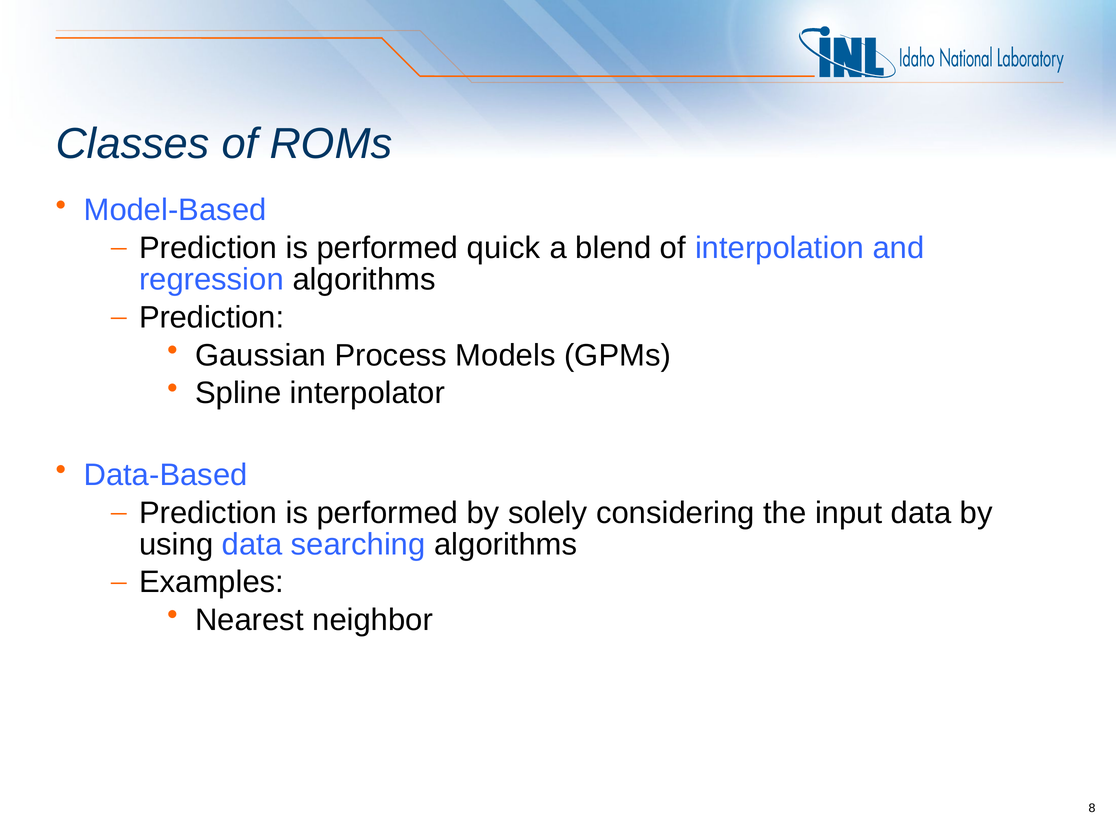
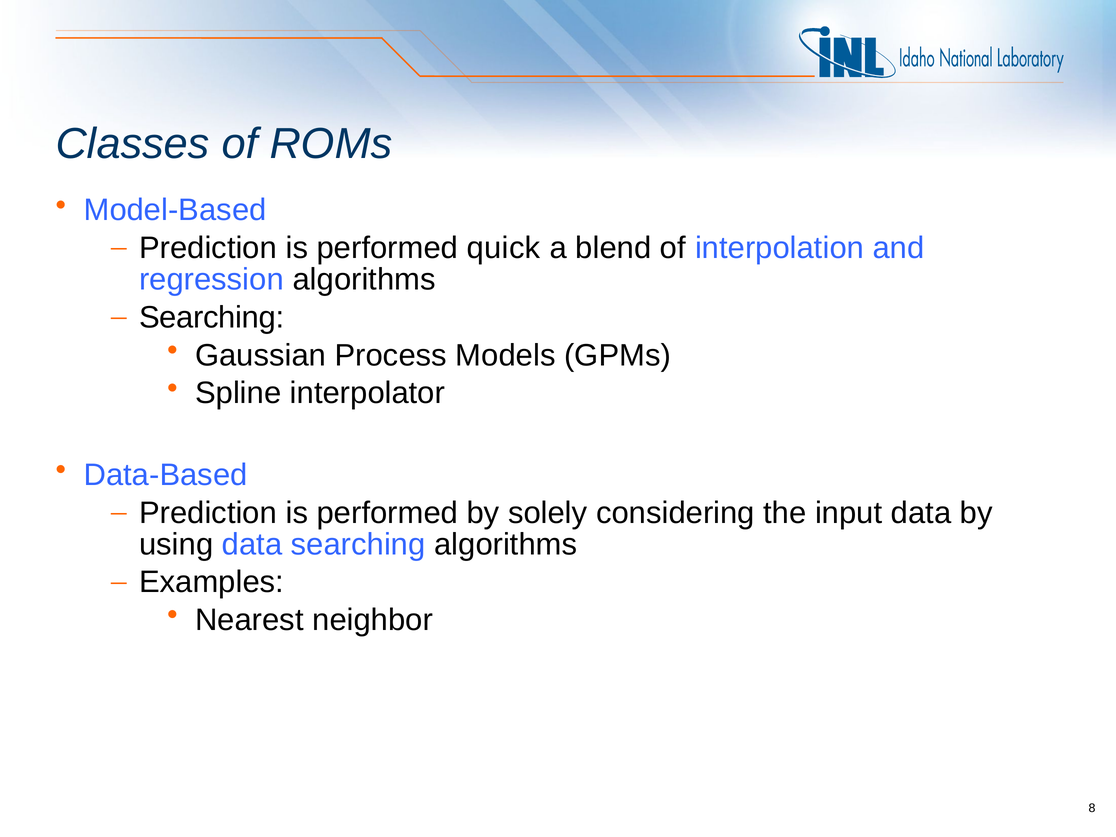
Prediction at (212, 317): Prediction -> Searching
